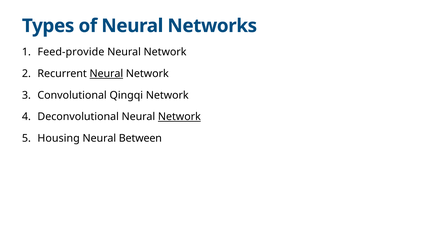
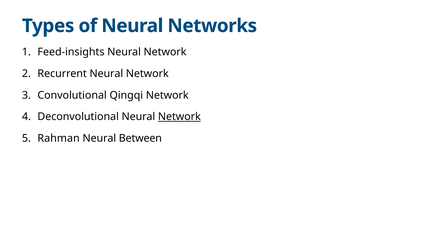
Feed-provide: Feed-provide -> Feed-insights
Neural at (106, 74) underline: present -> none
Housing: Housing -> Rahman
